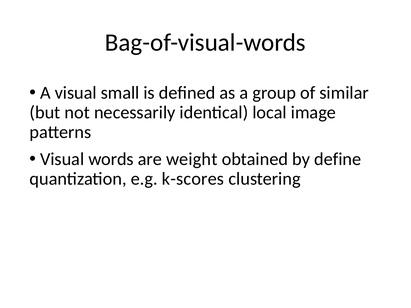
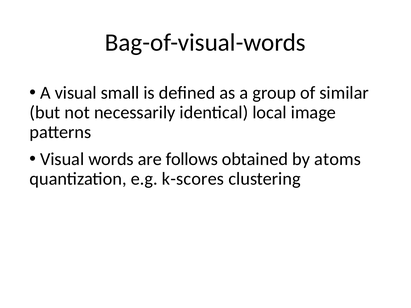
weight: weight -> follows
define: define -> atoms
